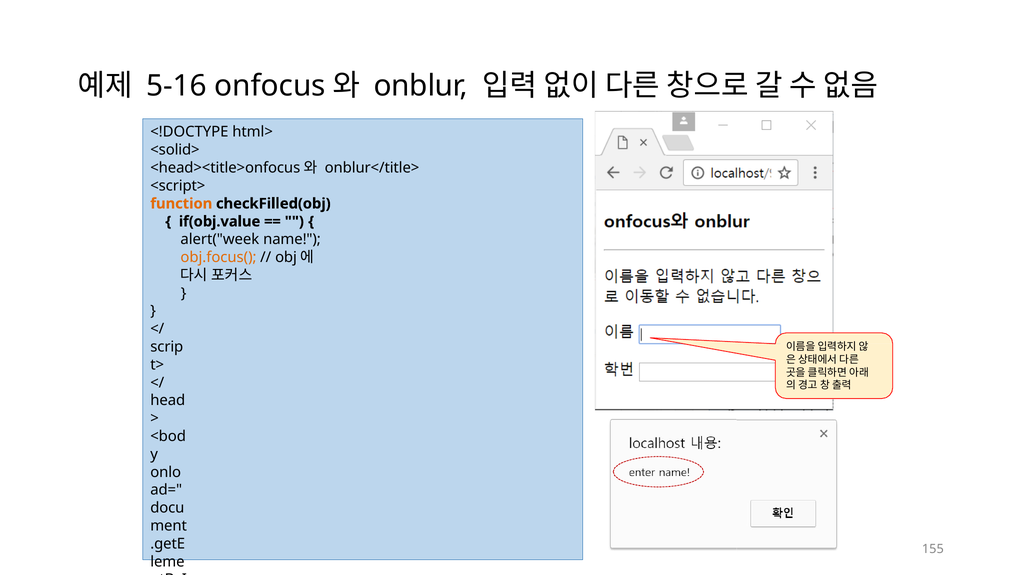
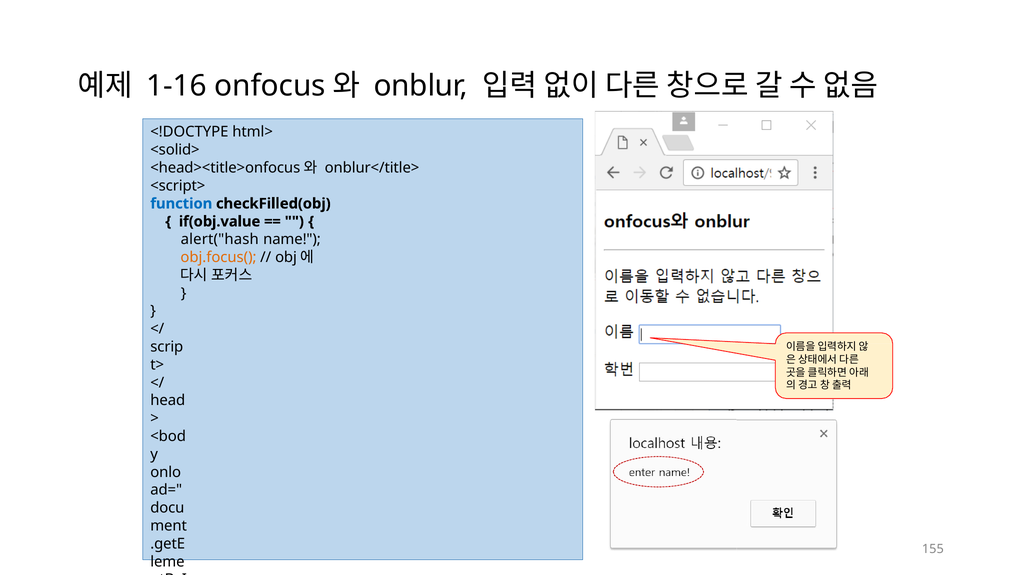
5-16: 5-16 -> 1-16
function colour: orange -> blue
alert("week: alert("week -> alert("hash
